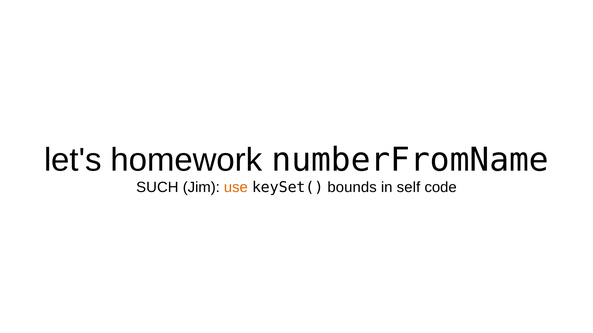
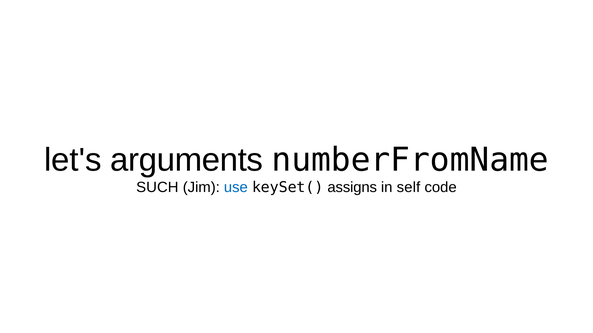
homework: homework -> arguments
use colour: orange -> blue
bounds: bounds -> assigns
